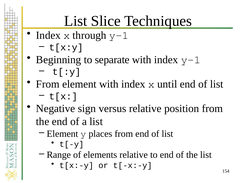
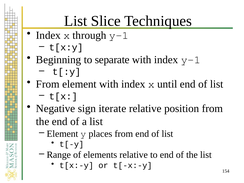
versus: versus -> iterate
